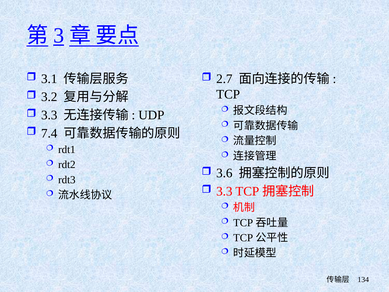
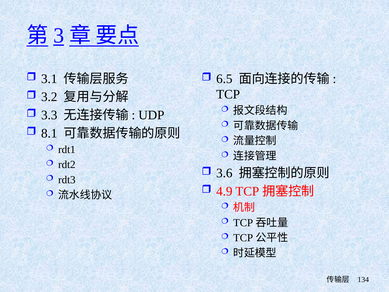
2.7: 2.7 -> 6.5
7.4: 7.4 -> 8.1
3.3 at (224, 191): 3.3 -> 4.9
